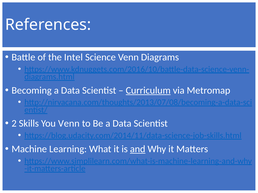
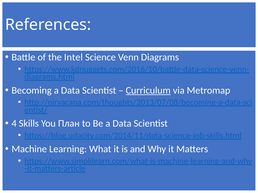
2: 2 -> 4
You Venn: Venn -> План
and underline: present -> none
